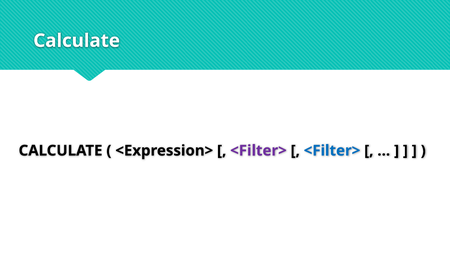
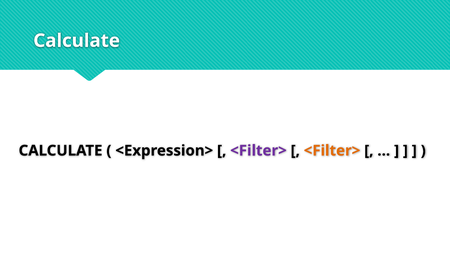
<Filter> at (332, 151) colour: blue -> orange
